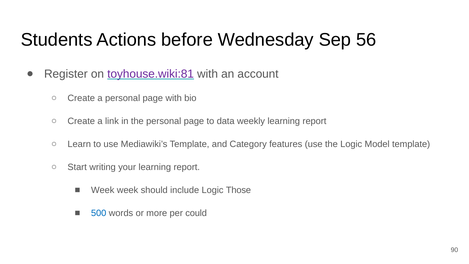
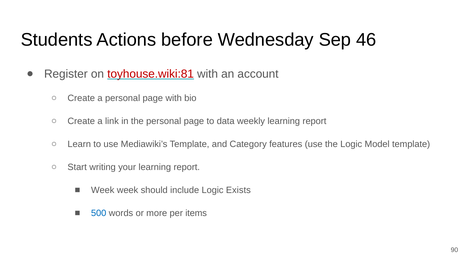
56: 56 -> 46
toyhouse.wiki:81 colour: purple -> red
Those: Those -> Exists
could: could -> items
